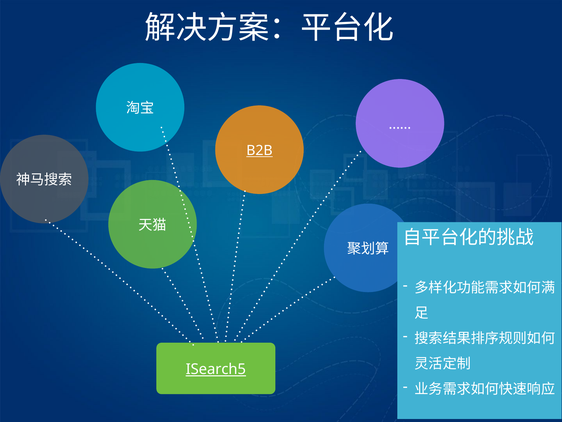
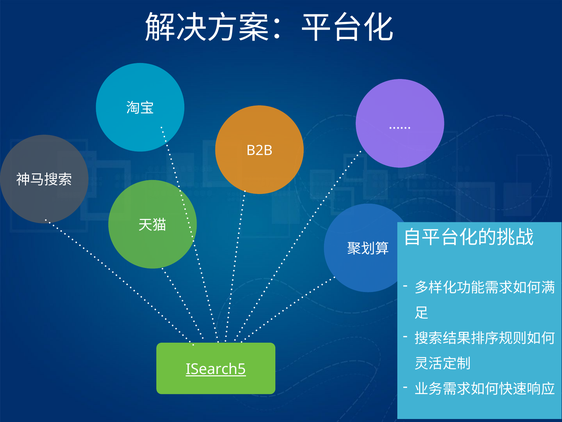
B2B underline: present -> none
